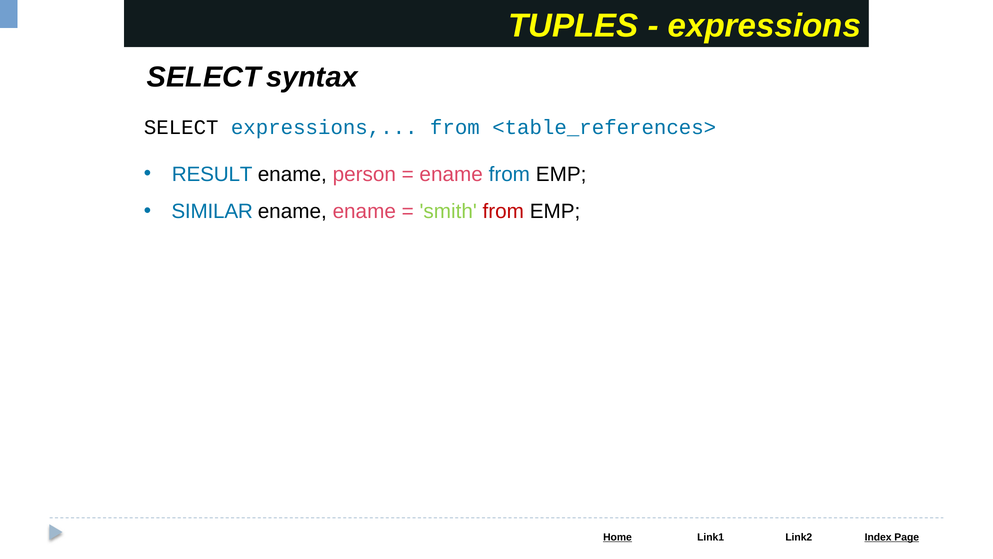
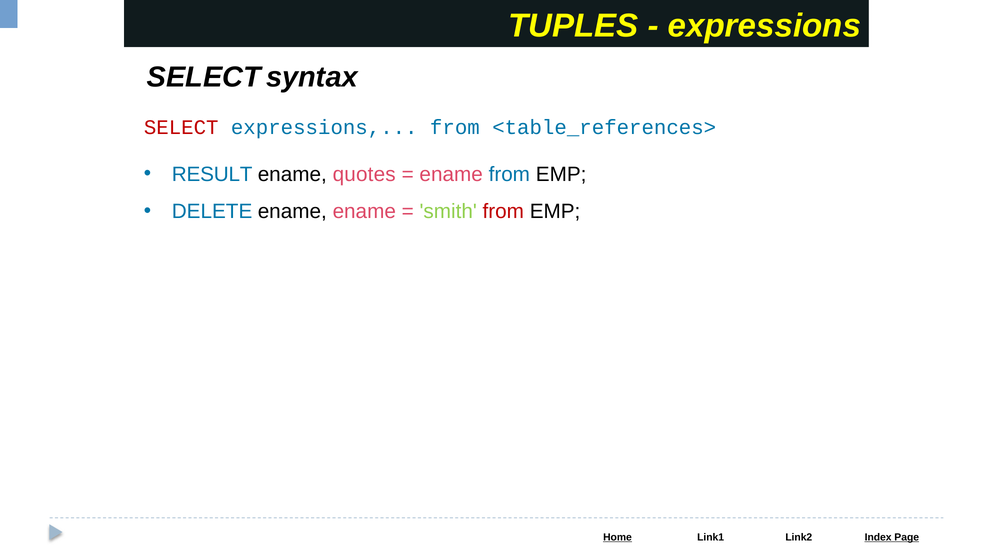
SELECT at (181, 127) colour: black -> red
person: person -> quotes
SIMILAR: SIMILAR -> DELETE
